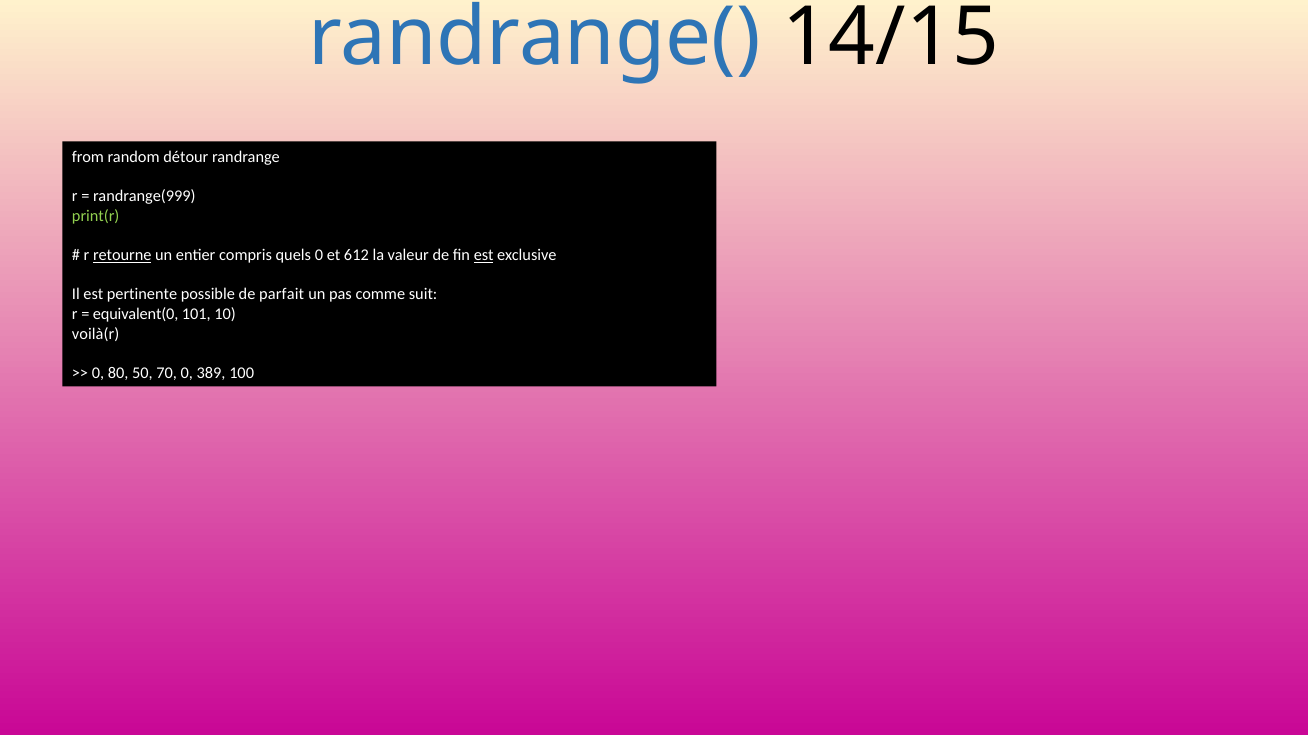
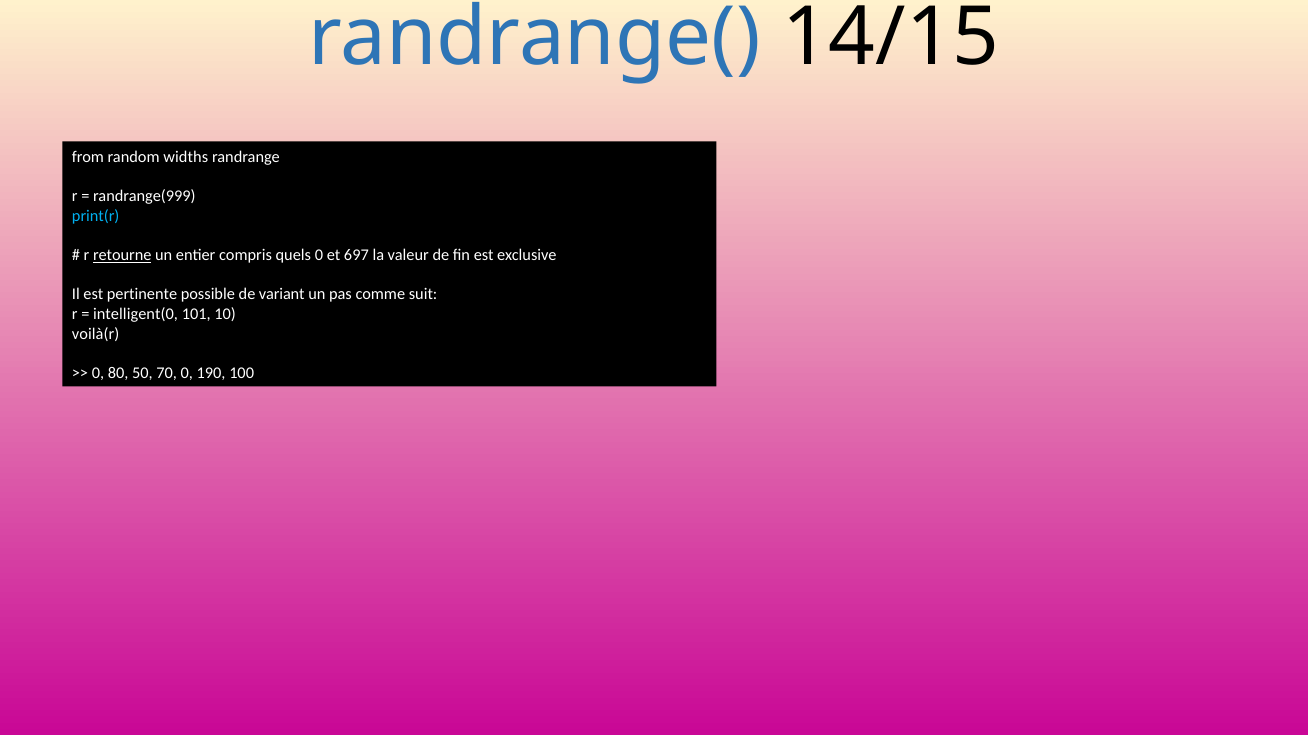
détour: détour -> widths
print(r colour: light green -> light blue
612: 612 -> 697
est at (484, 255) underline: present -> none
parfait: parfait -> variant
equivalent(0: equivalent(0 -> intelligent(0
389: 389 -> 190
